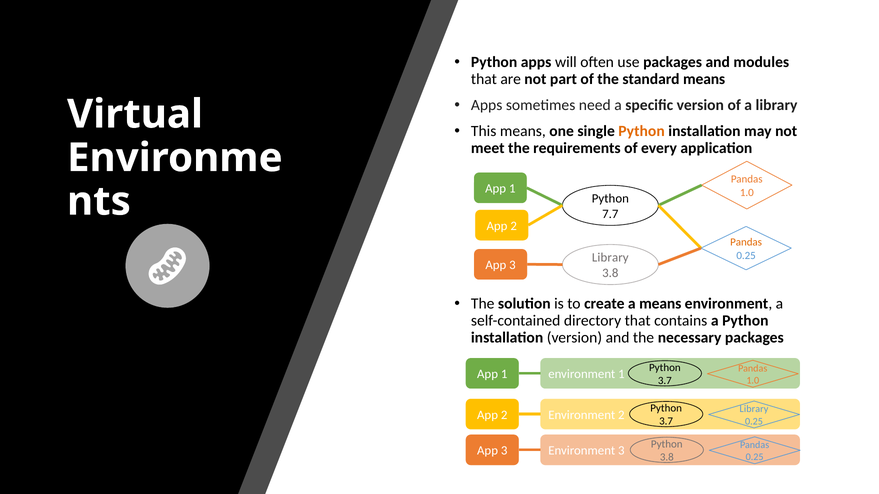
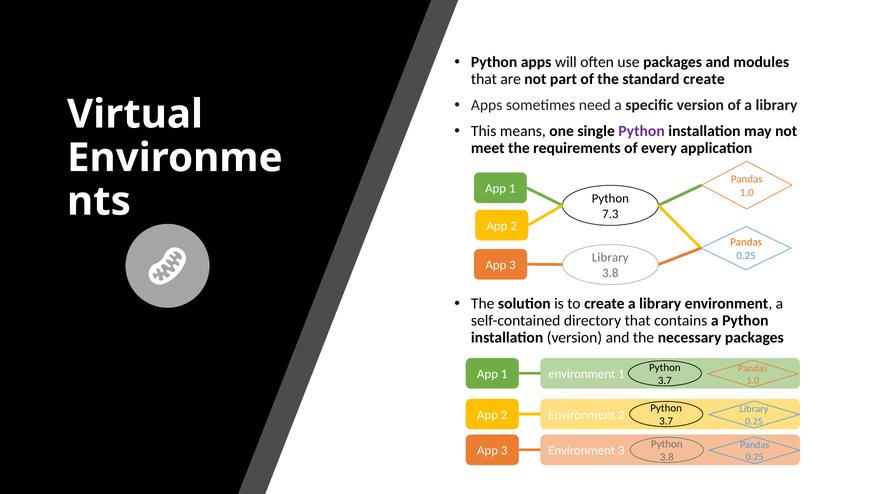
standard means: means -> create
Python at (642, 131) colour: orange -> purple
7.7: 7.7 -> 7.3
create a means: means -> library
